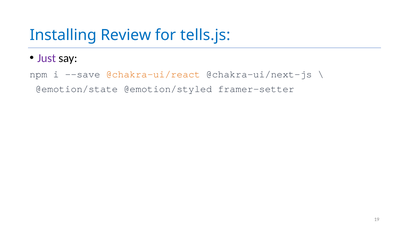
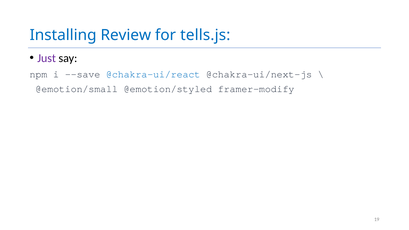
@chakra-ui/react colour: orange -> blue
@emotion/state: @emotion/state -> @emotion/small
framer-setter: framer-setter -> framer-modify
